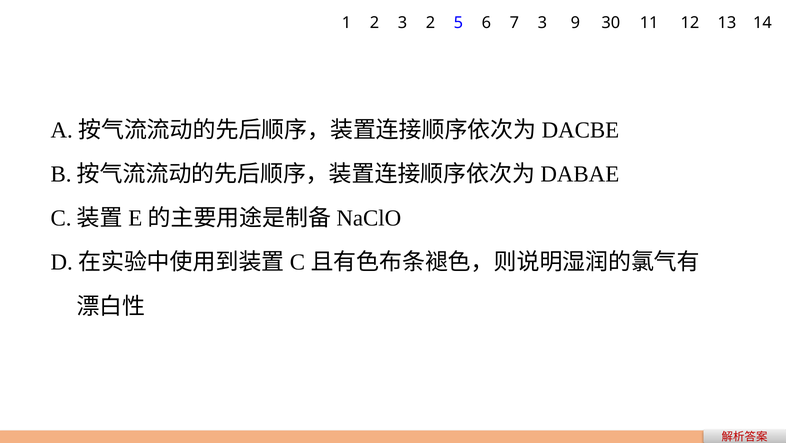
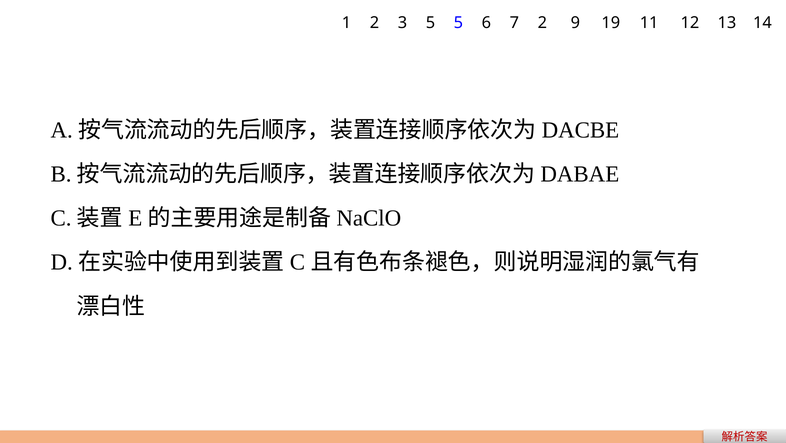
3 2: 2 -> 5
7 3: 3 -> 2
30: 30 -> 19
